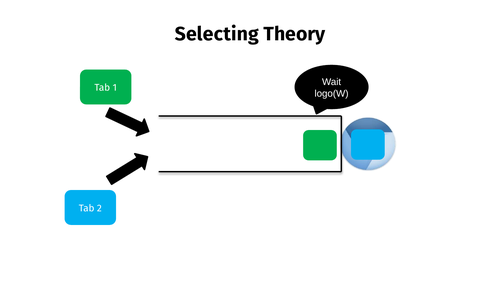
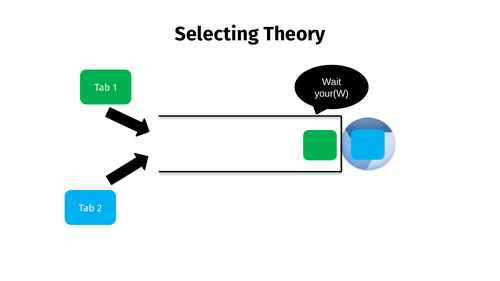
logo(W: logo(W -> your(W
